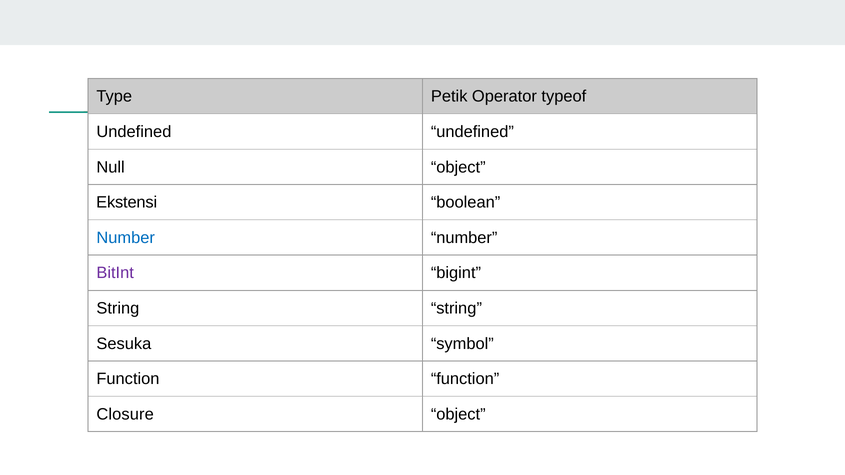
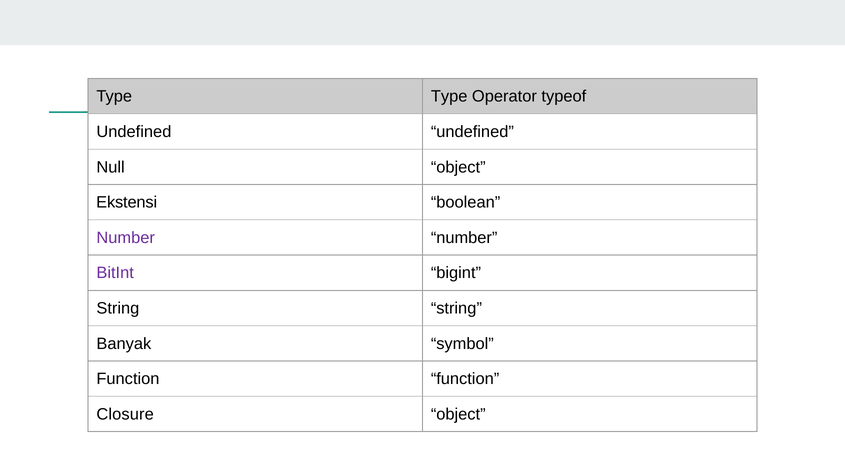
Type Petik: Petik -> Type
Number at (126, 238) colour: blue -> purple
Sesuka: Sesuka -> Banyak
